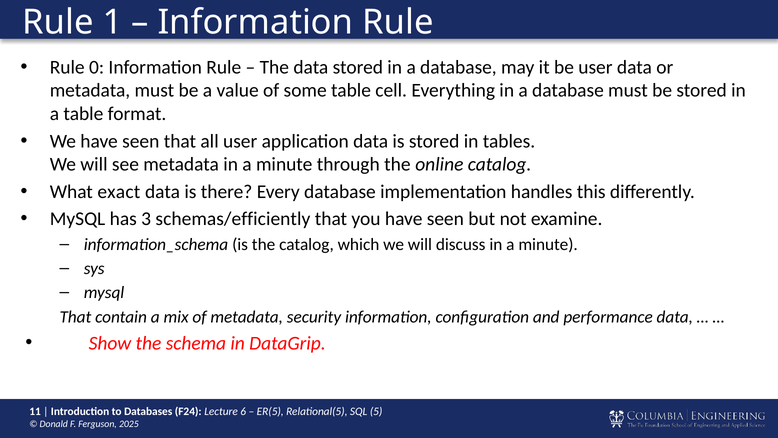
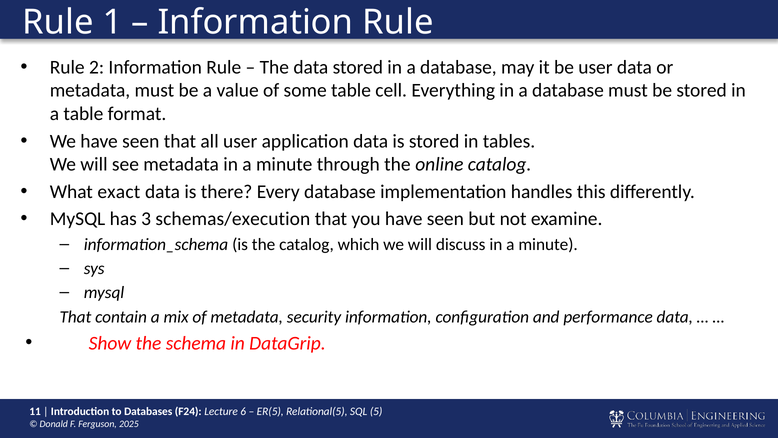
0: 0 -> 2
schemas/efficiently: schemas/efficiently -> schemas/execution
